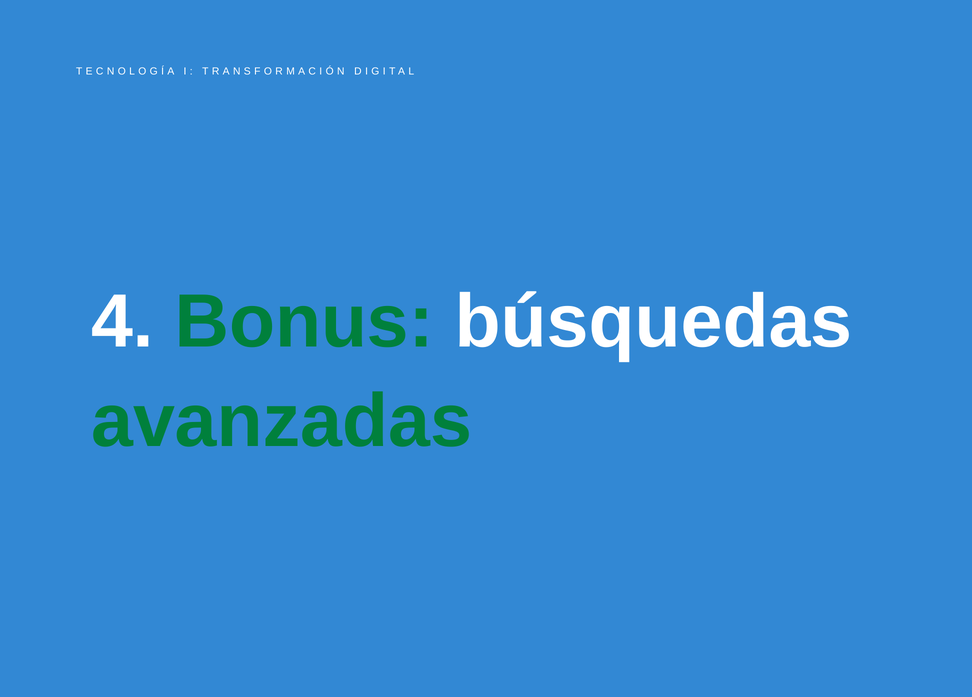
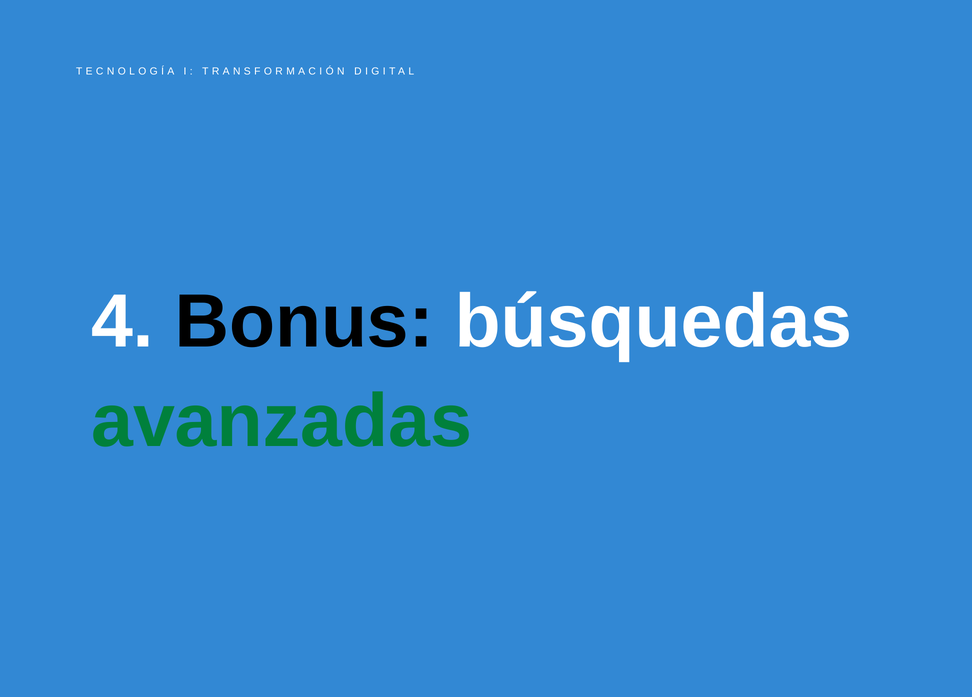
Bonus colour: green -> black
